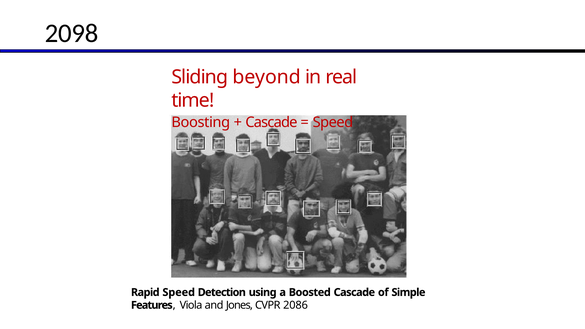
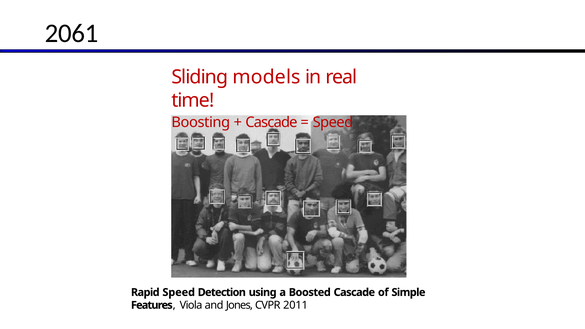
2098: 2098 -> 2061
beyond: beyond -> models
2086: 2086 -> 2011
